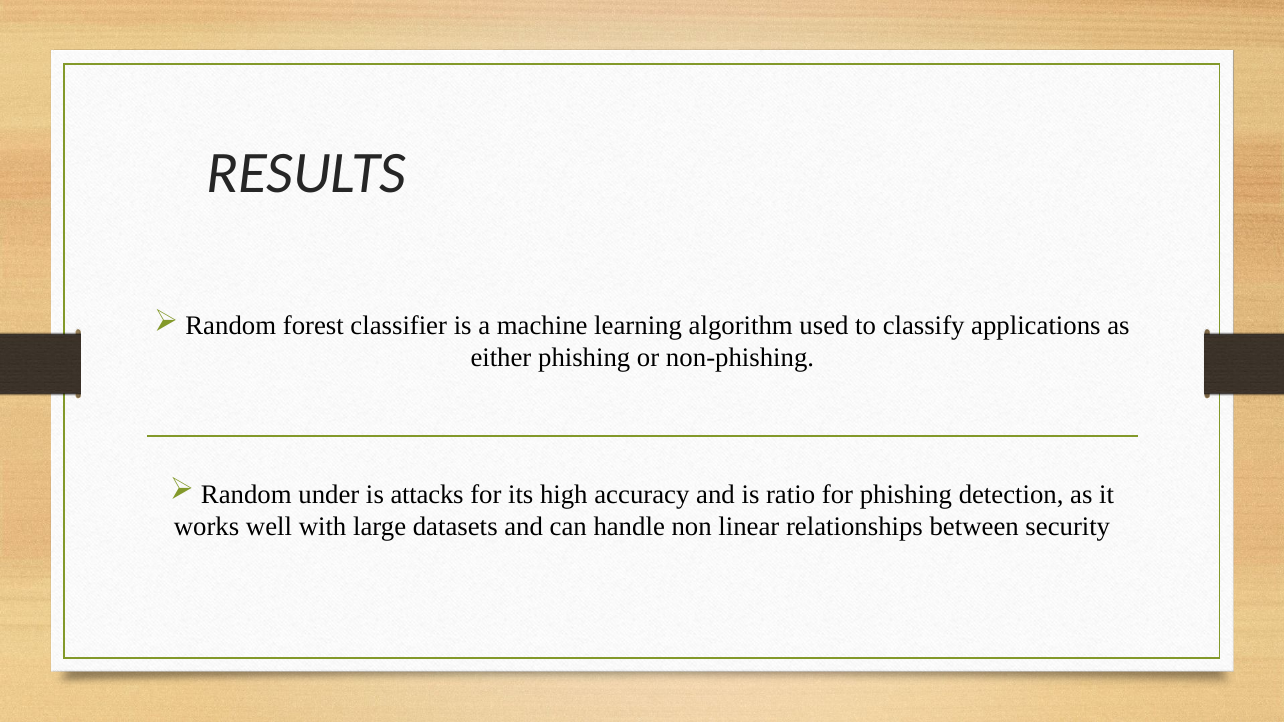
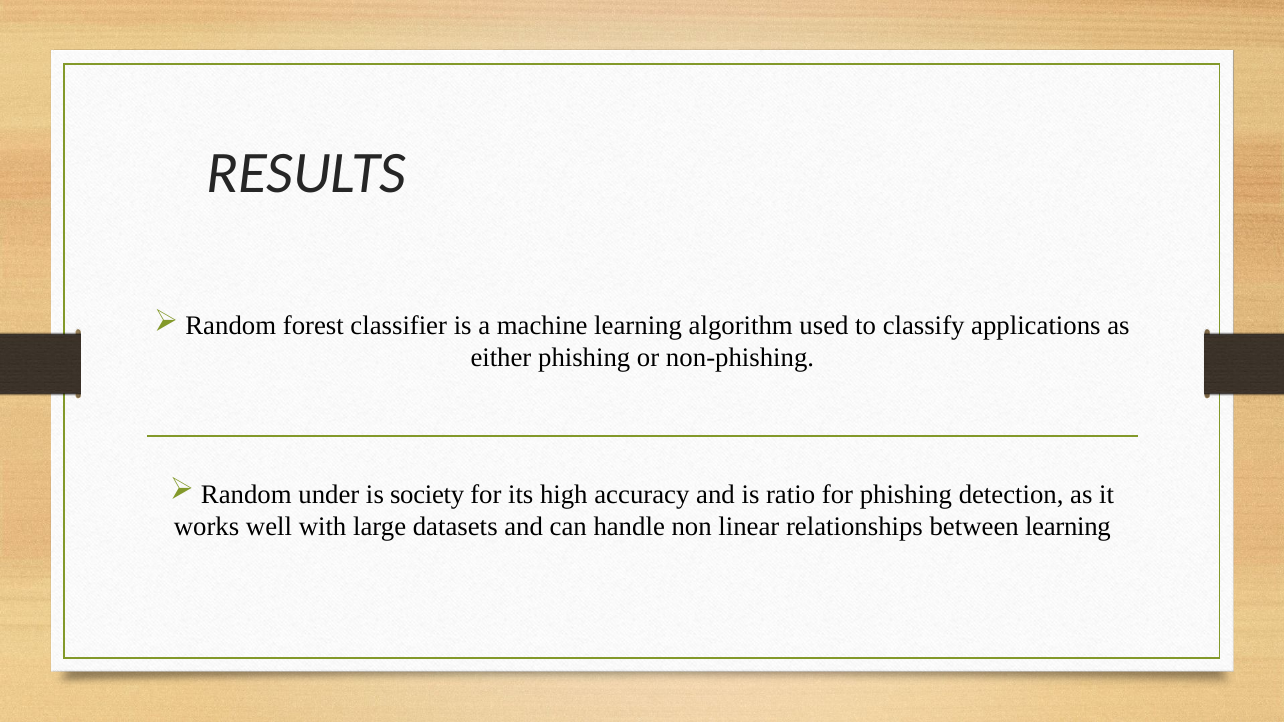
attacks: attacks -> society
between security: security -> learning
